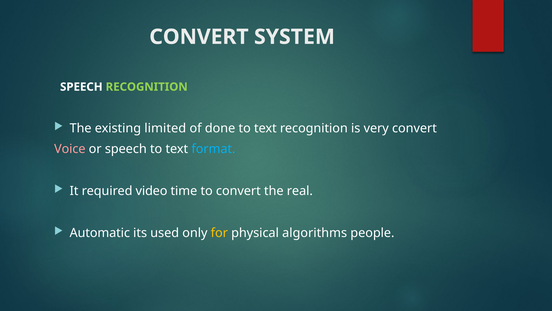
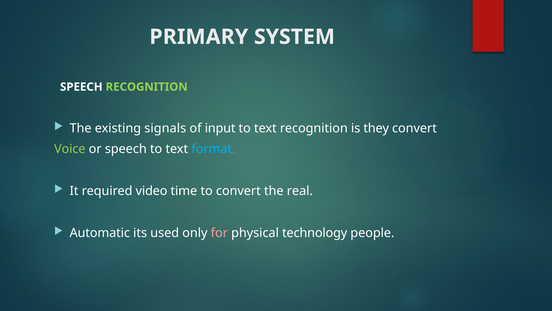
CONVERT at (199, 37): CONVERT -> PRIMARY
limited: limited -> signals
done: done -> input
very: very -> they
Voice colour: pink -> light green
for colour: yellow -> pink
algorithms: algorithms -> technology
